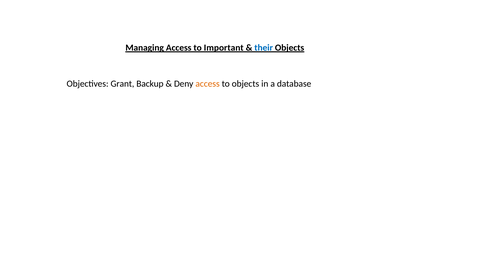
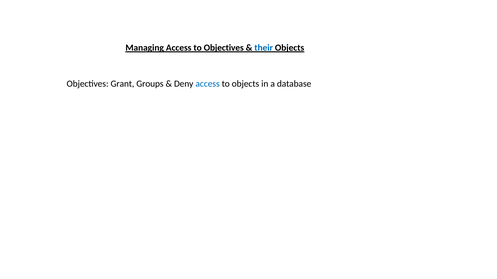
to Important: Important -> Objectives
Backup: Backup -> Groups
access at (208, 84) colour: orange -> blue
